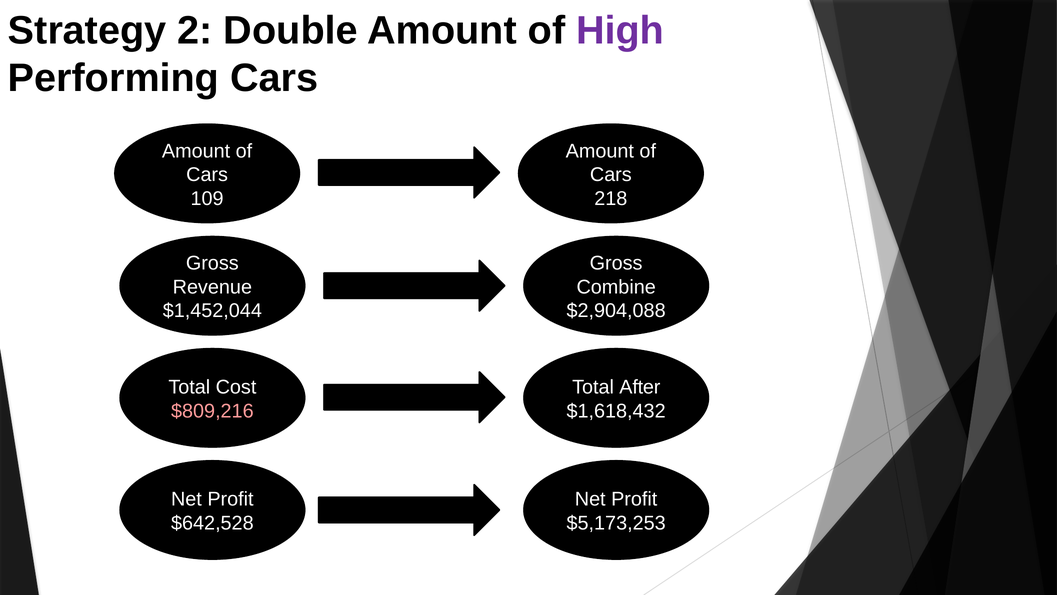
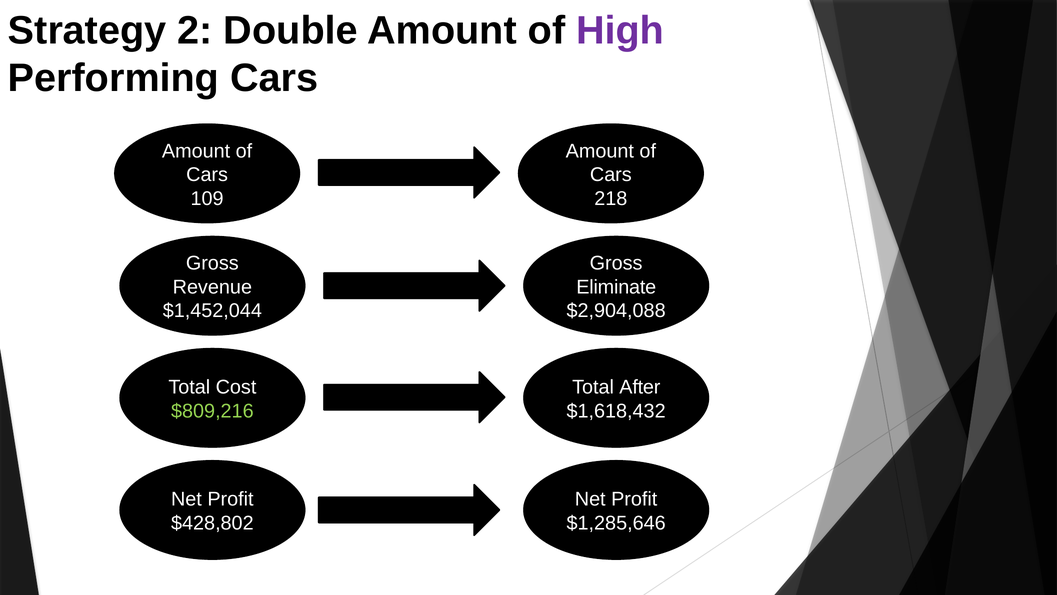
Combine: Combine -> Eliminate
$809,216 colour: pink -> light green
$642,528: $642,528 -> $428,802
$5,173,253: $5,173,253 -> $1,285,646
